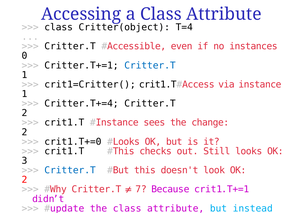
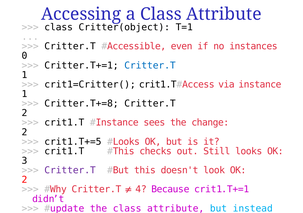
T=4: T=4 -> T=1
Critter.T+=4: Critter.T+=4 -> Critter.T+=8
crit1.T+=0: crit1.T+=0 -> crit1.T+=5
Critter.T at (70, 171) colour: blue -> purple
7: 7 -> 4
